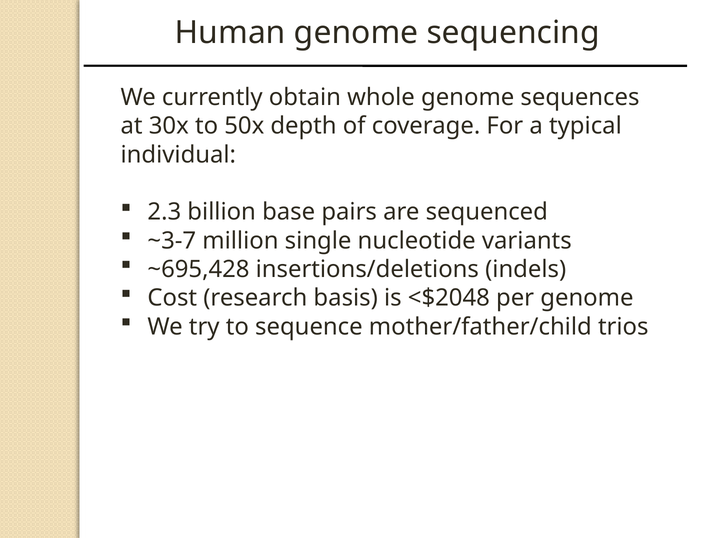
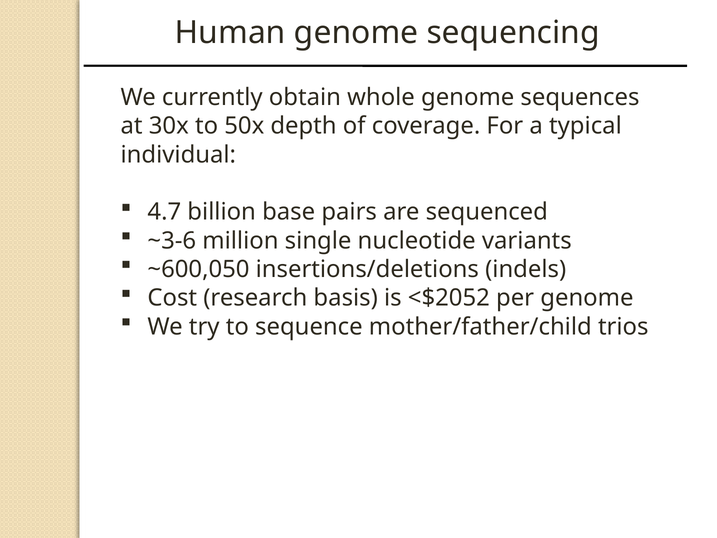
2.3: 2.3 -> 4.7
~3-7: ~3-7 -> ~3-6
~695,428: ~695,428 -> ~600,050
<$2048: <$2048 -> <$2052
